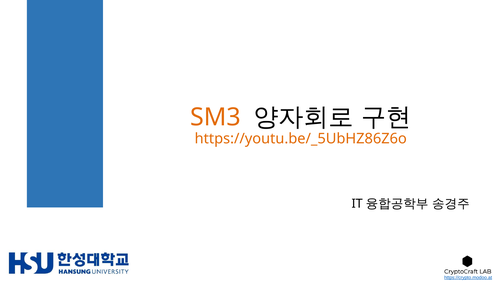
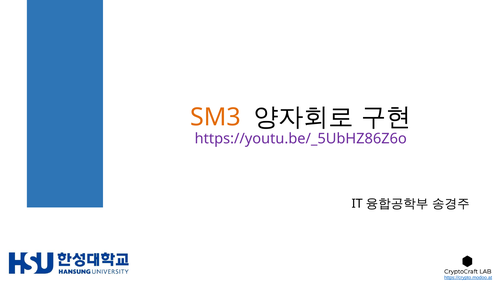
https://youtu.be/_5UbHZ86Z6o colour: orange -> purple
